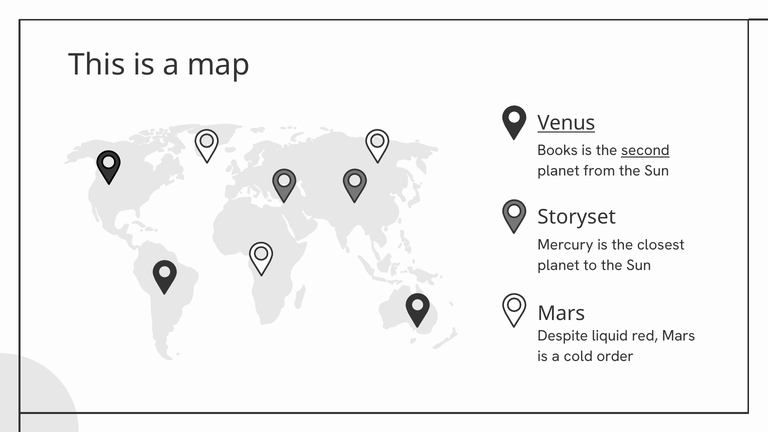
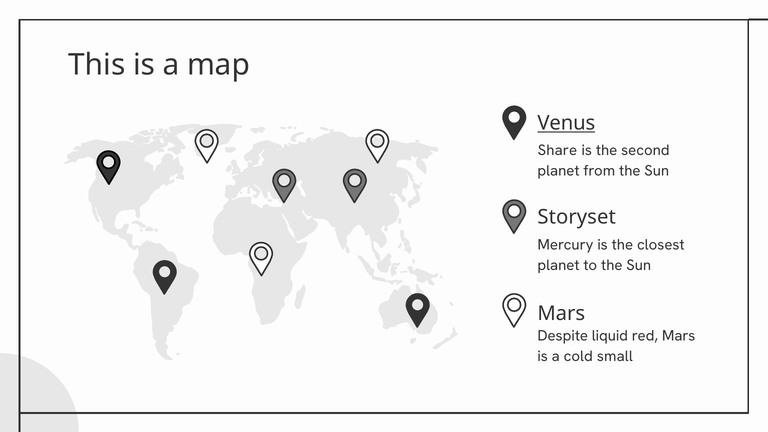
Books: Books -> Share
second underline: present -> none
order: order -> small
